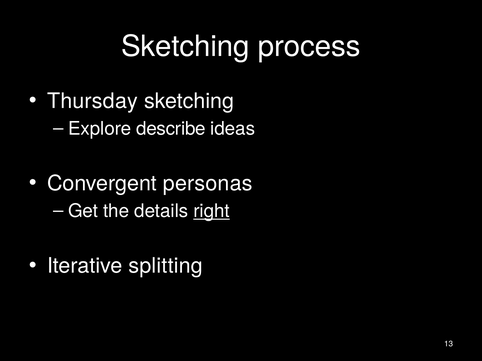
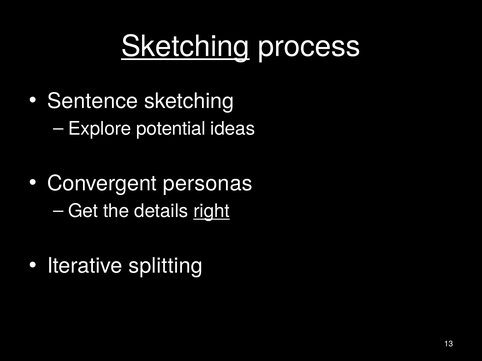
Sketching at (185, 47) underline: none -> present
Thursday: Thursday -> Sentence
describe: describe -> potential
